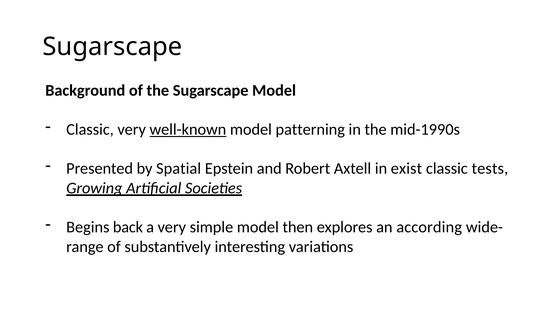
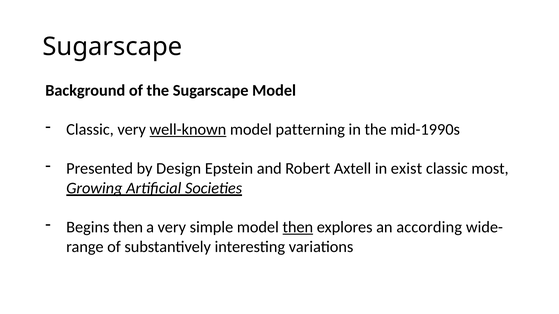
Spatial: Spatial -> Design
tests: tests -> most
Begins back: back -> then
then at (298, 228) underline: none -> present
